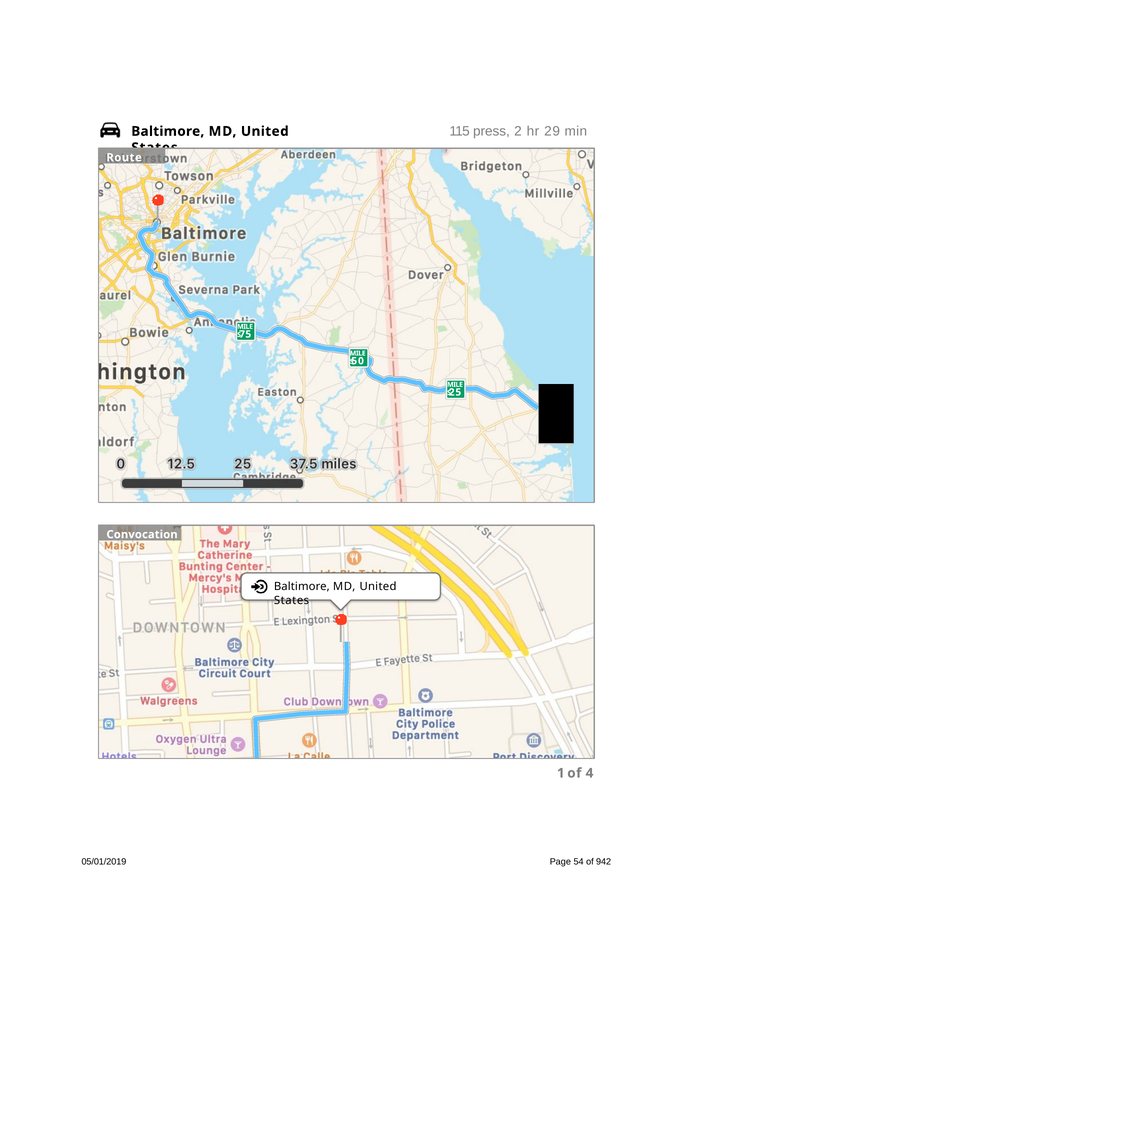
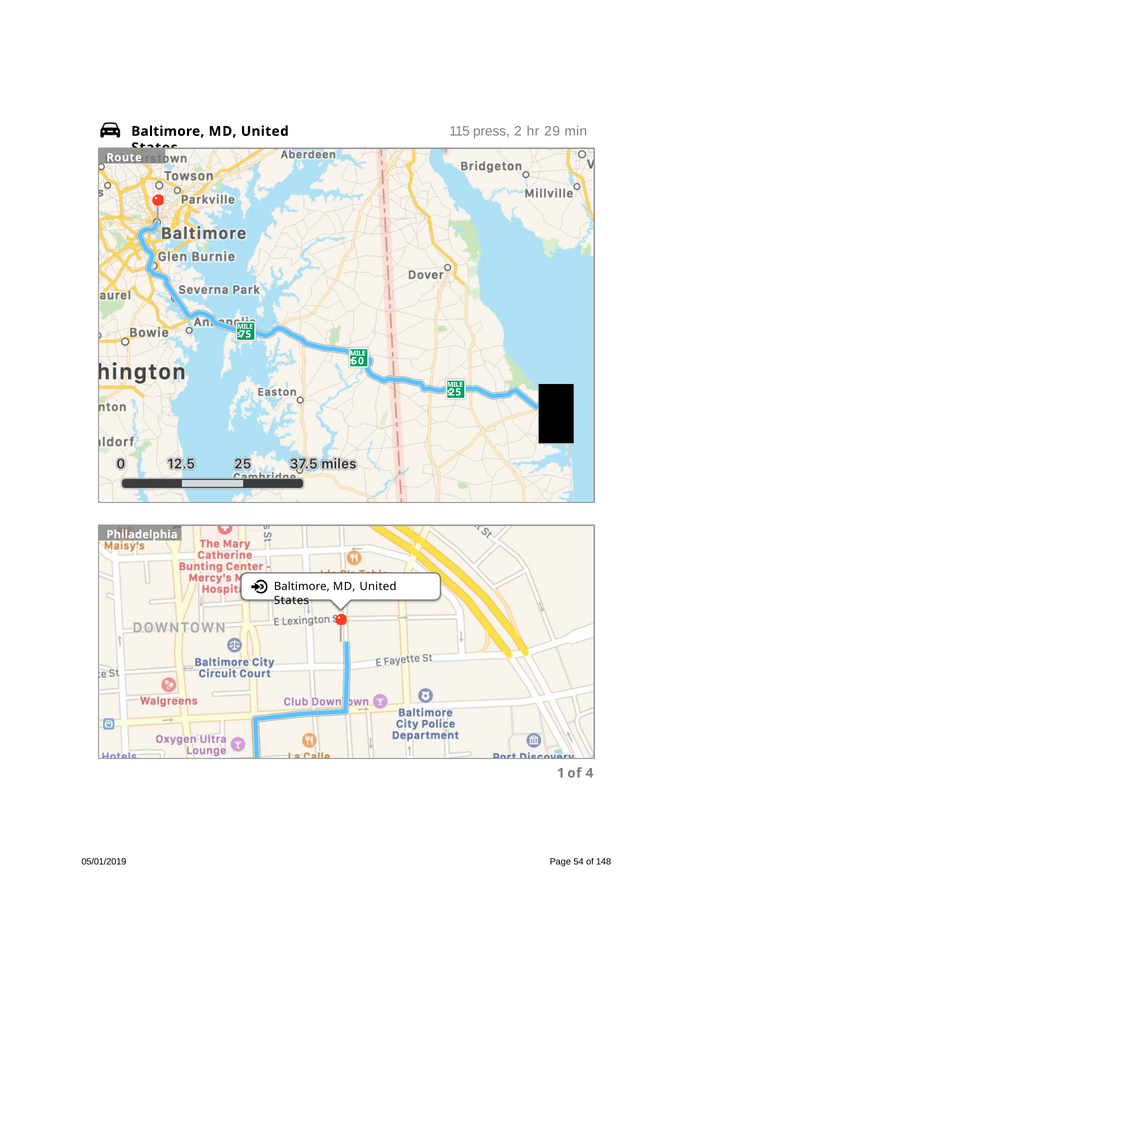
Convocation: Convocation -> Philadelphia
942: 942 -> 148
